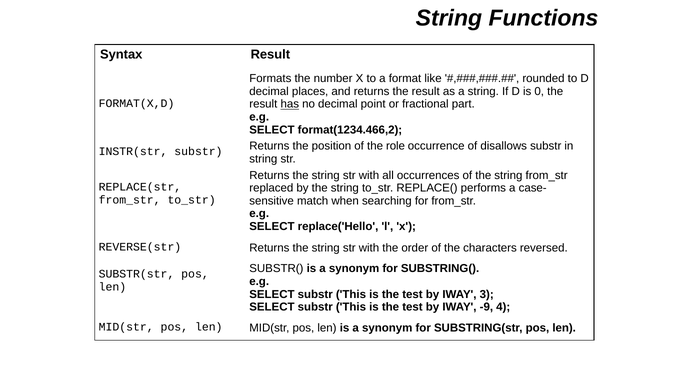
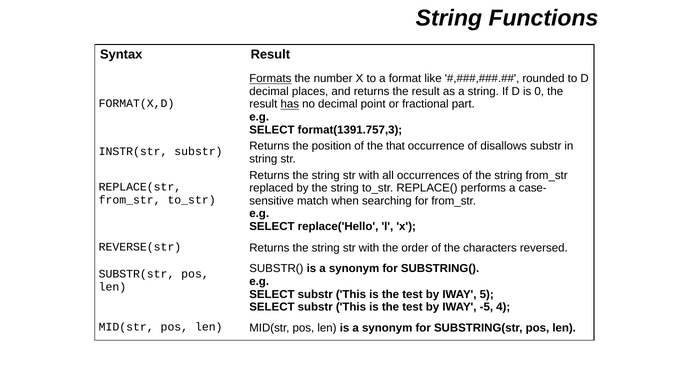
Formats underline: none -> present
format(1234.466,2: format(1234.466,2 -> format(1391.757,3
role: role -> that
3: 3 -> 5
-9: -9 -> -5
